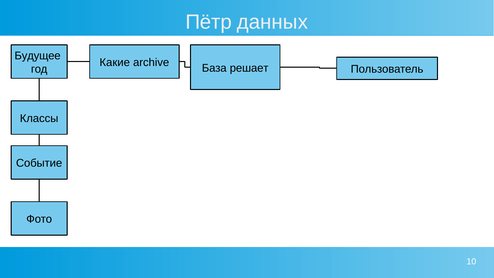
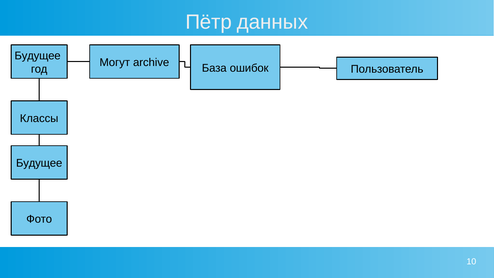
Какие: Какие -> Могут
решает: решает -> ошибок
Событие at (39, 163): Событие -> Будущее
